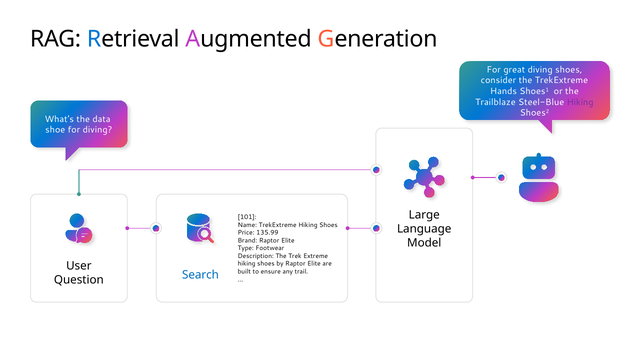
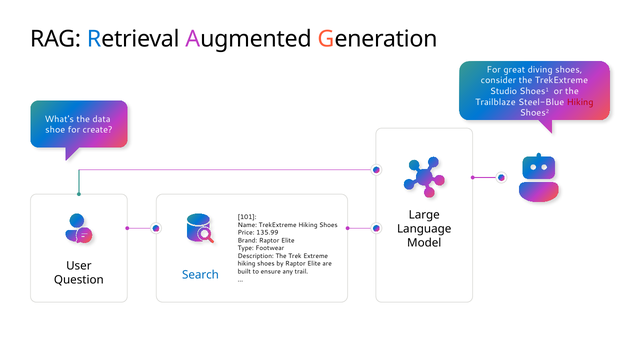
Hands: Hands -> Studio
Hiking at (580, 102) colour: purple -> red
for diving: diving -> create
